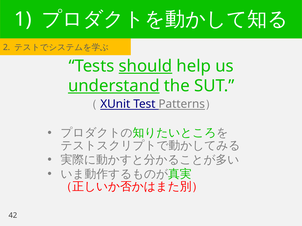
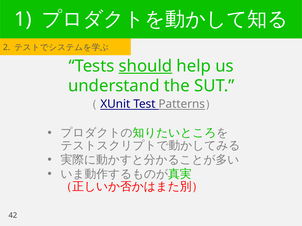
understand underline: present -> none
